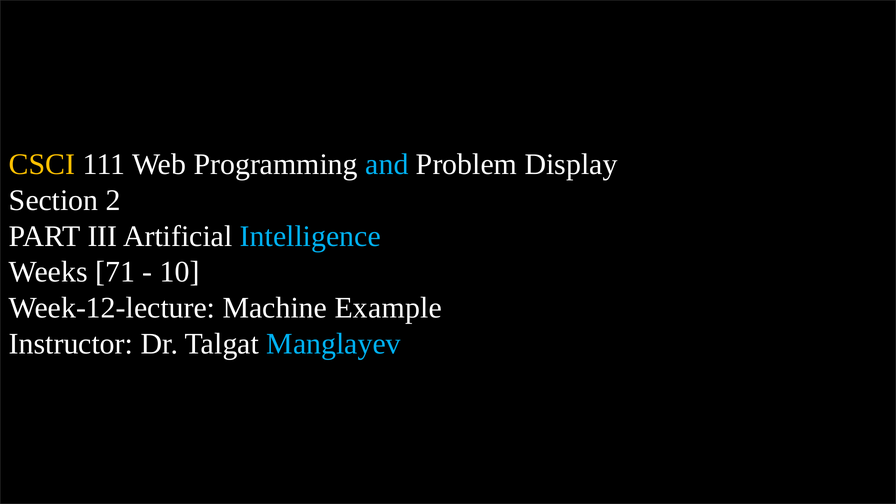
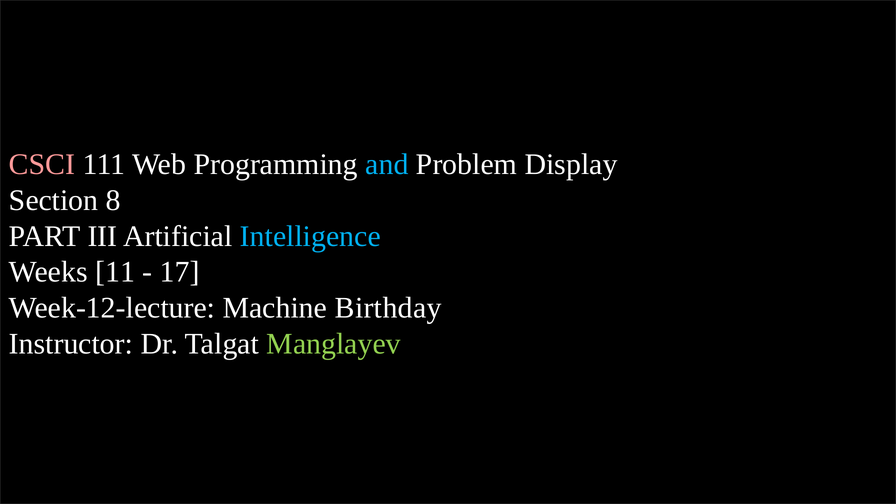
CSCI colour: yellow -> pink
2: 2 -> 8
71: 71 -> 11
10: 10 -> 17
Example: Example -> Birthday
Manglayev colour: light blue -> light green
